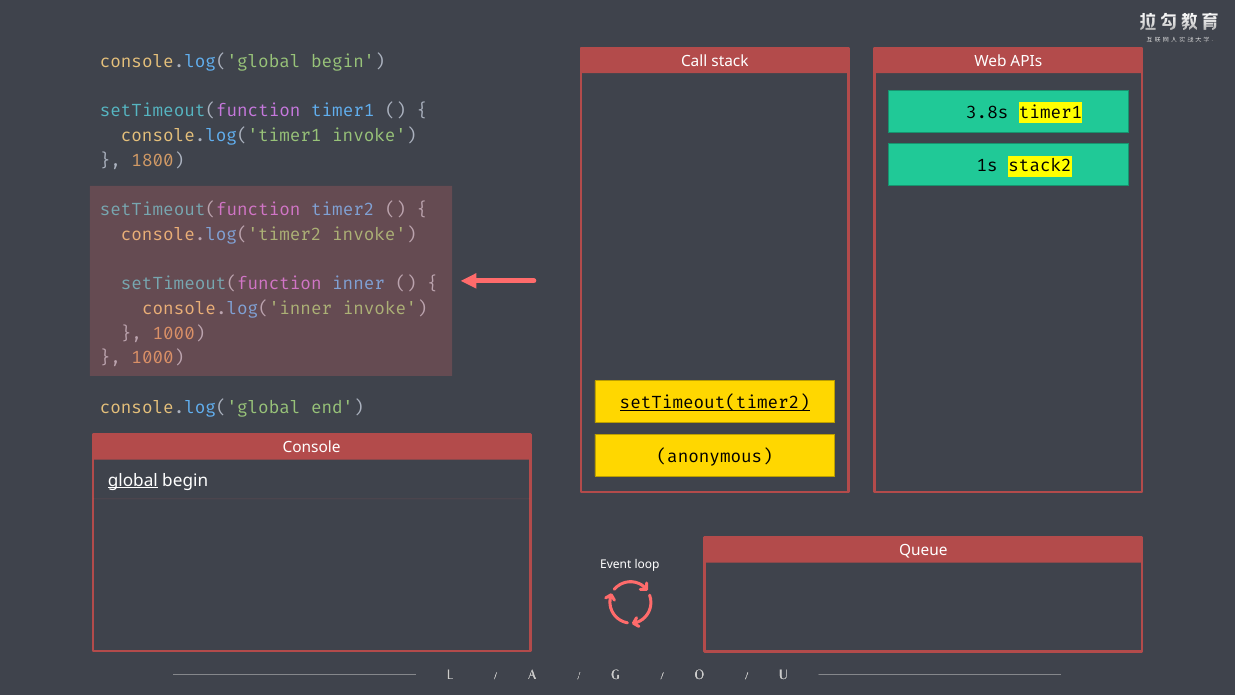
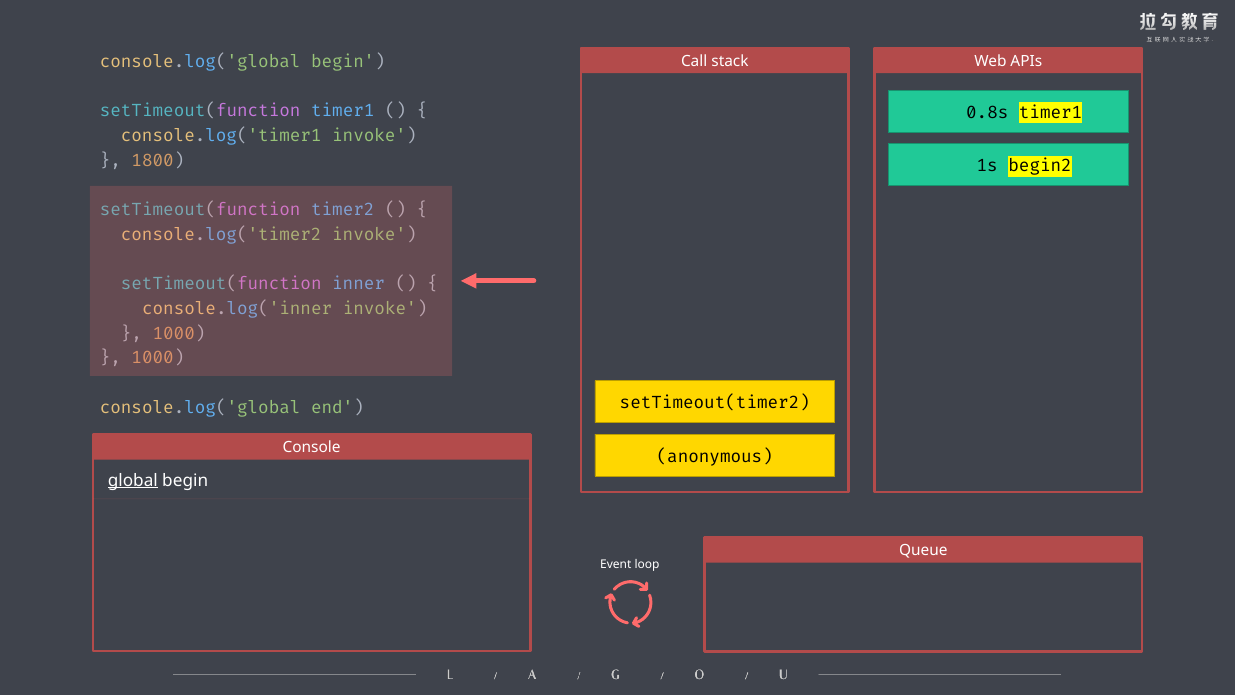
3.8s: 3.8s -> 0.8s
stack2: stack2 -> begin2
setTimeout(timer2 underline: present -> none
